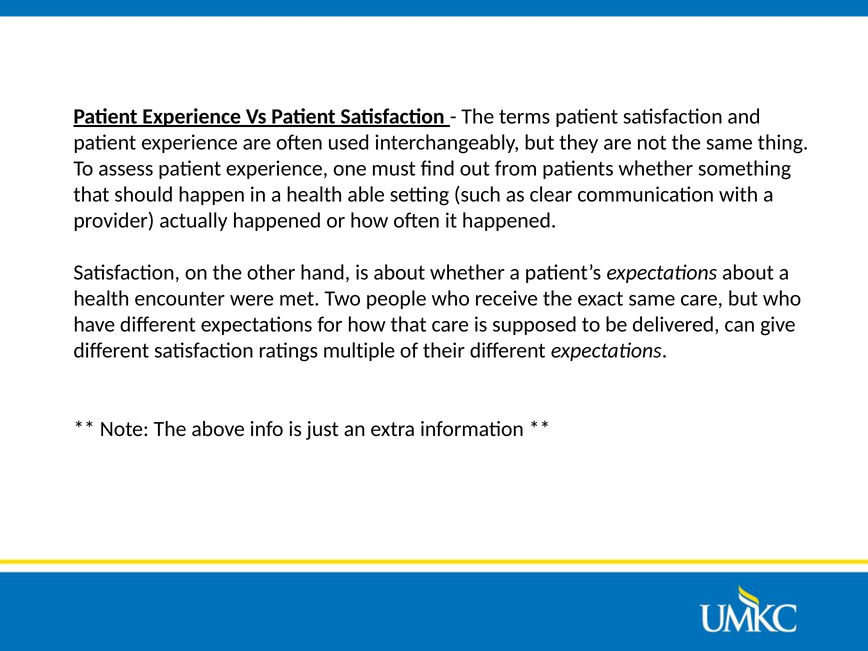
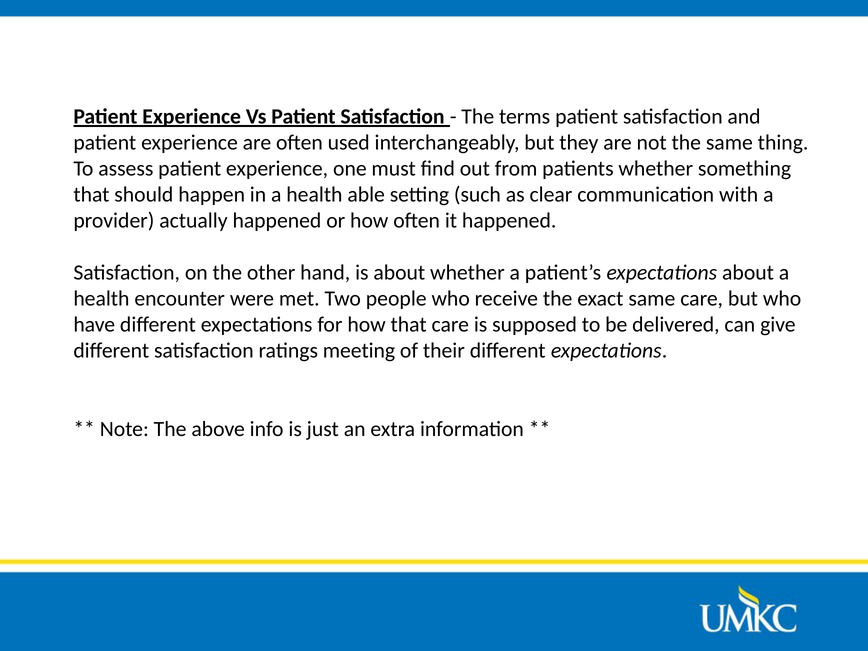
multiple: multiple -> meeting
